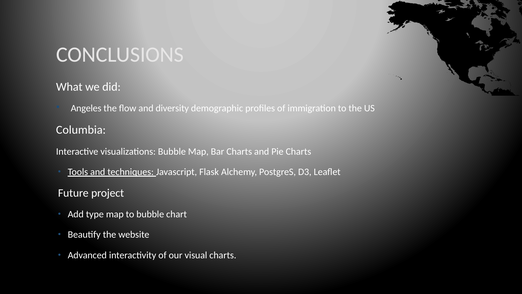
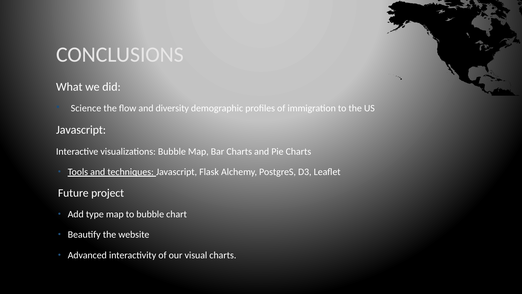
Angeles: Angeles -> Science
Columbia at (81, 130): Columbia -> Javascript
